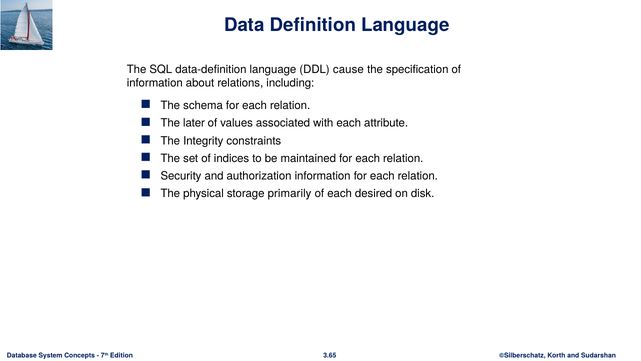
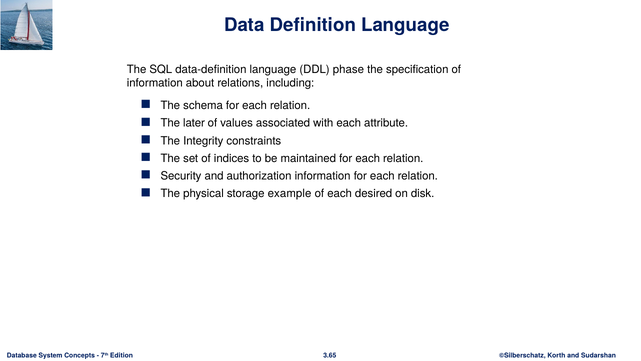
cause: cause -> phase
primarily: primarily -> example
